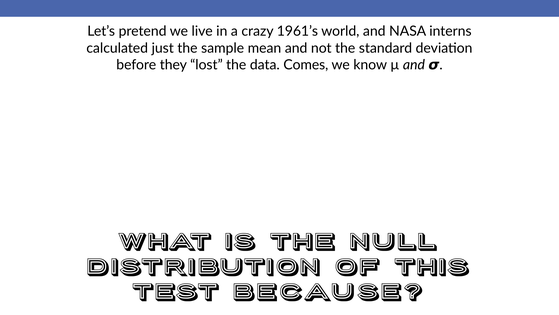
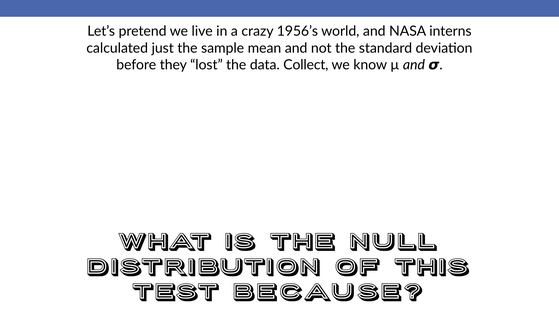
1961’s: 1961’s -> 1956’s
Comes: Comes -> Collect
